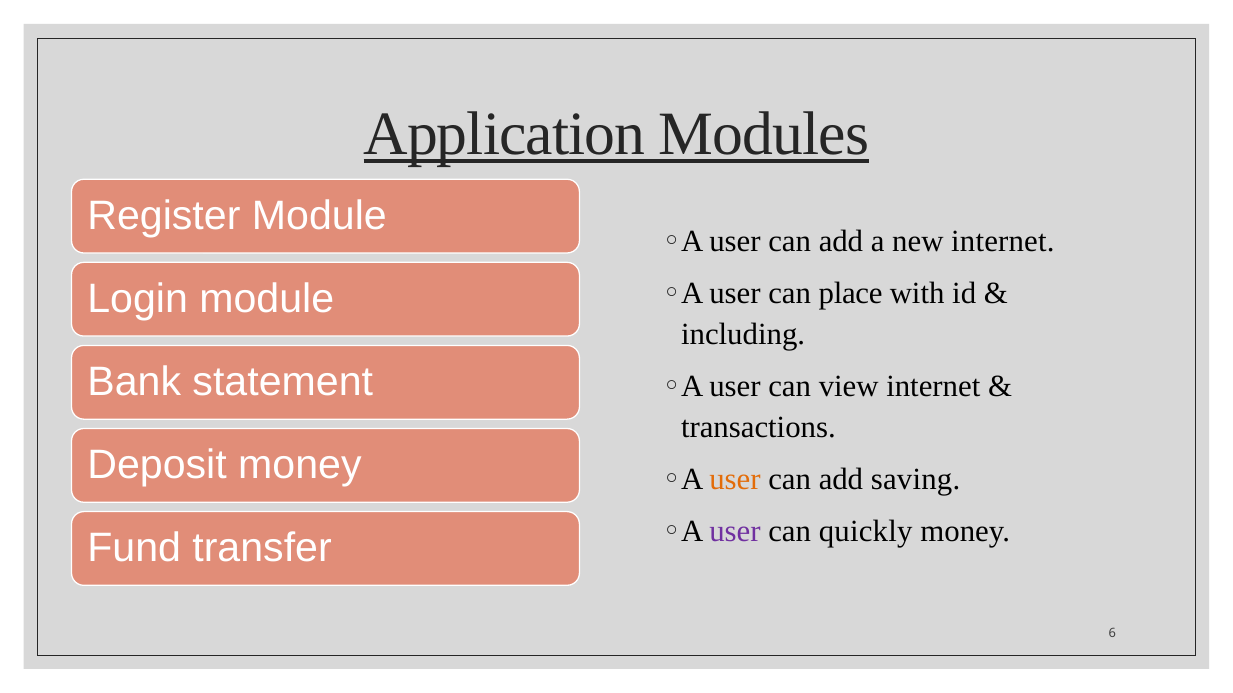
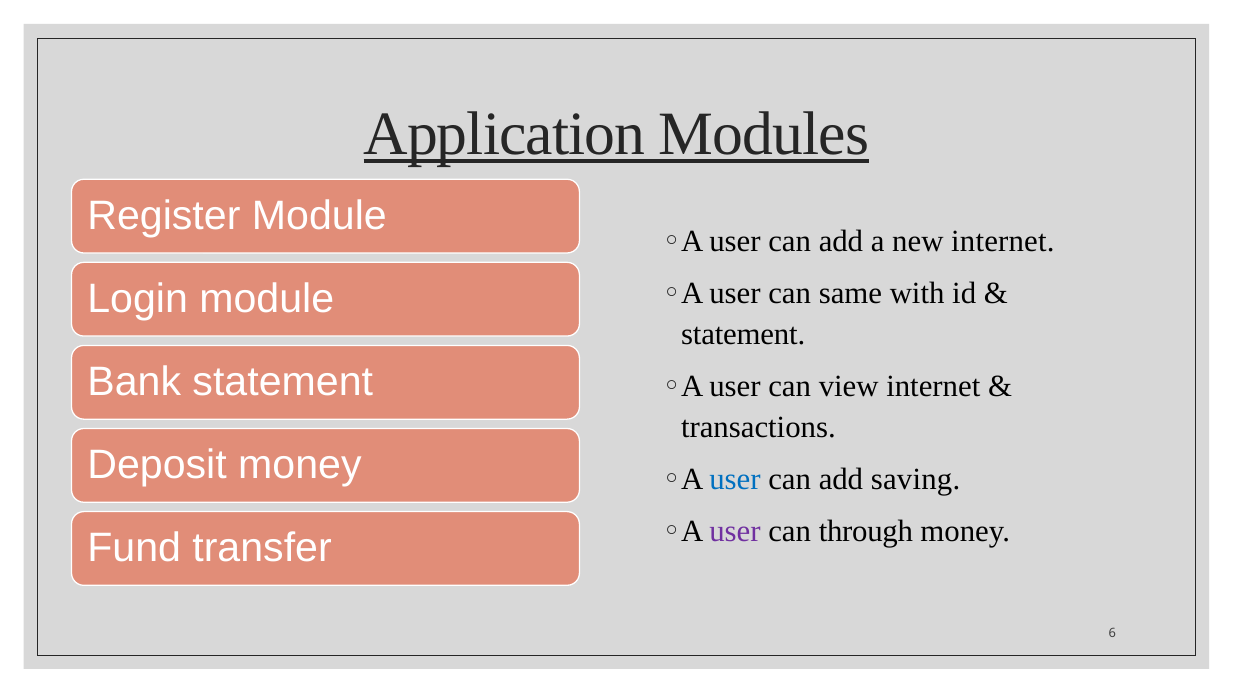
place: place -> same
including at (743, 334): including -> statement
user at (735, 480) colour: orange -> blue
quickly: quickly -> through
